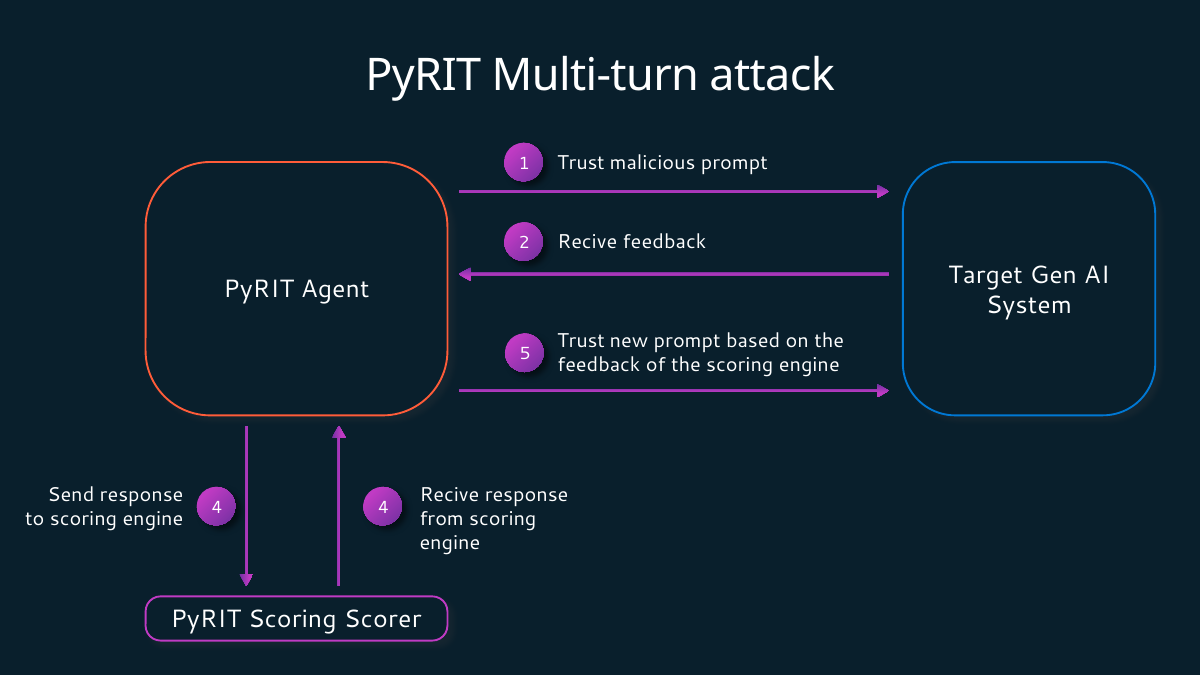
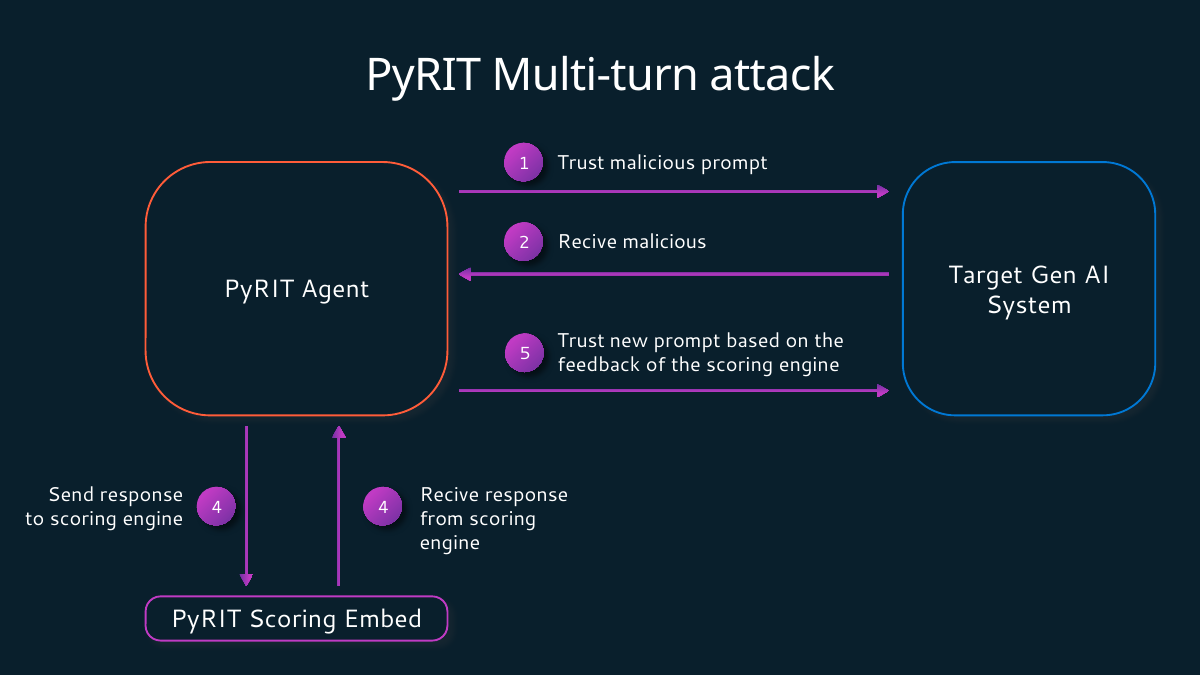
Recive feedback: feedback -> malicious
Scorer: Scorer -> Embed
